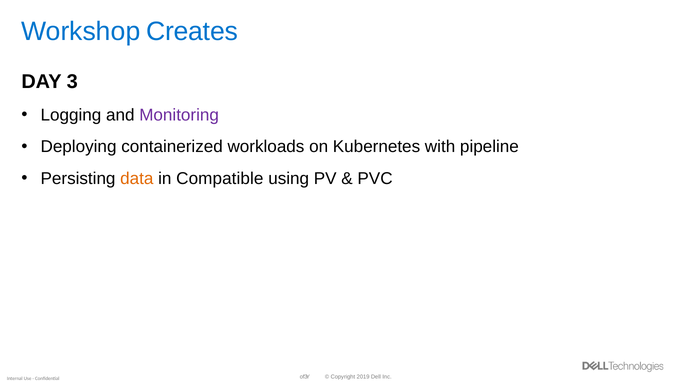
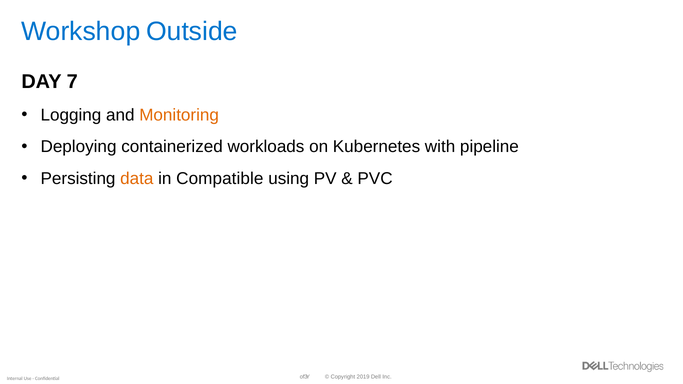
Creates: Creates -> Outside
DAY 3: 3 -> 7
Monitoring colour: purple -> orange
